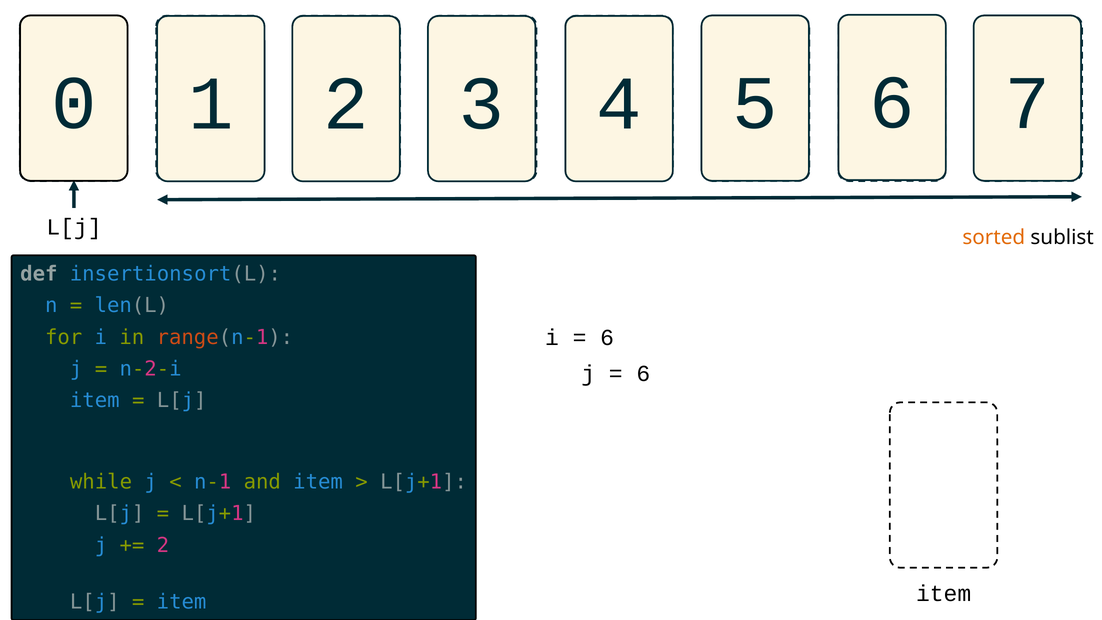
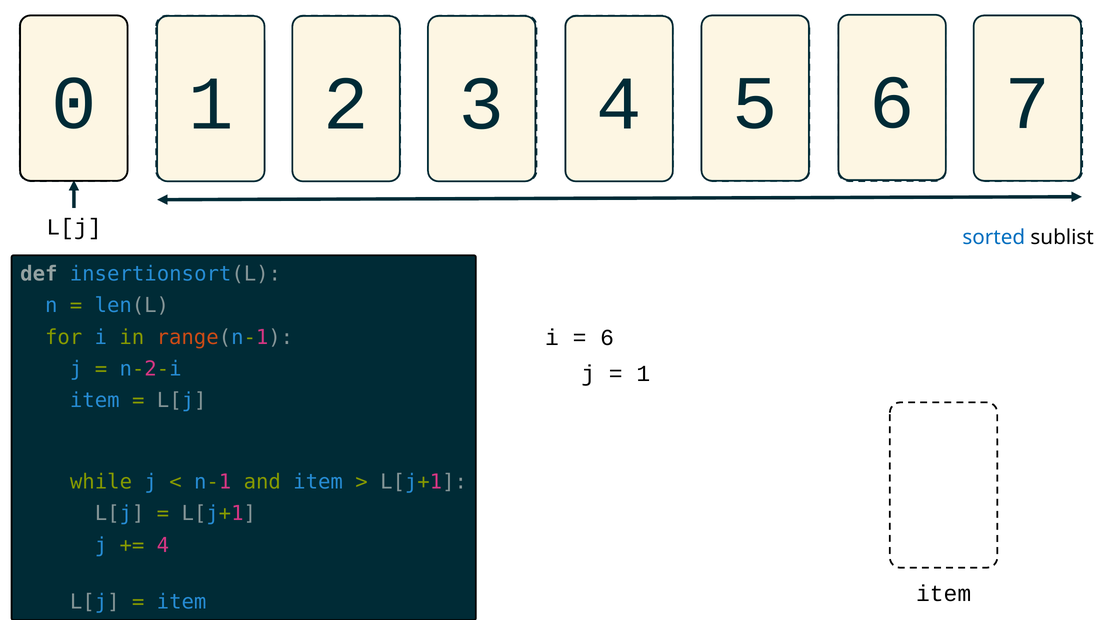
sorted colour: orange -> blue
6 at (643, 374): 6 -> 1
2 at (163, 545): 2 -> 4
